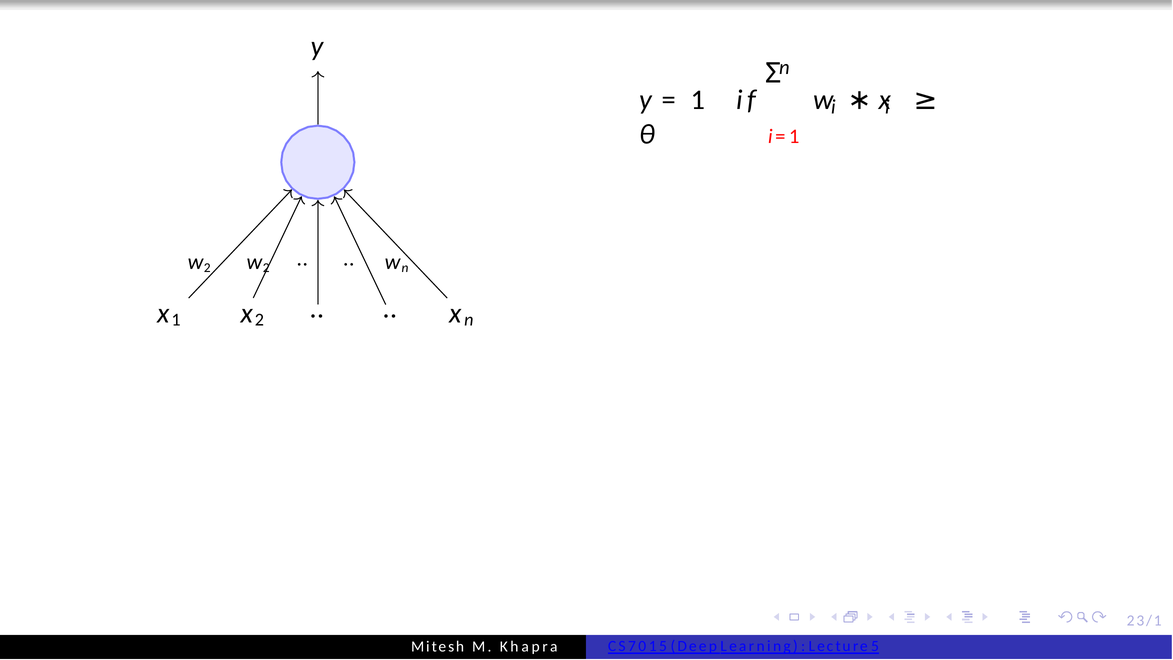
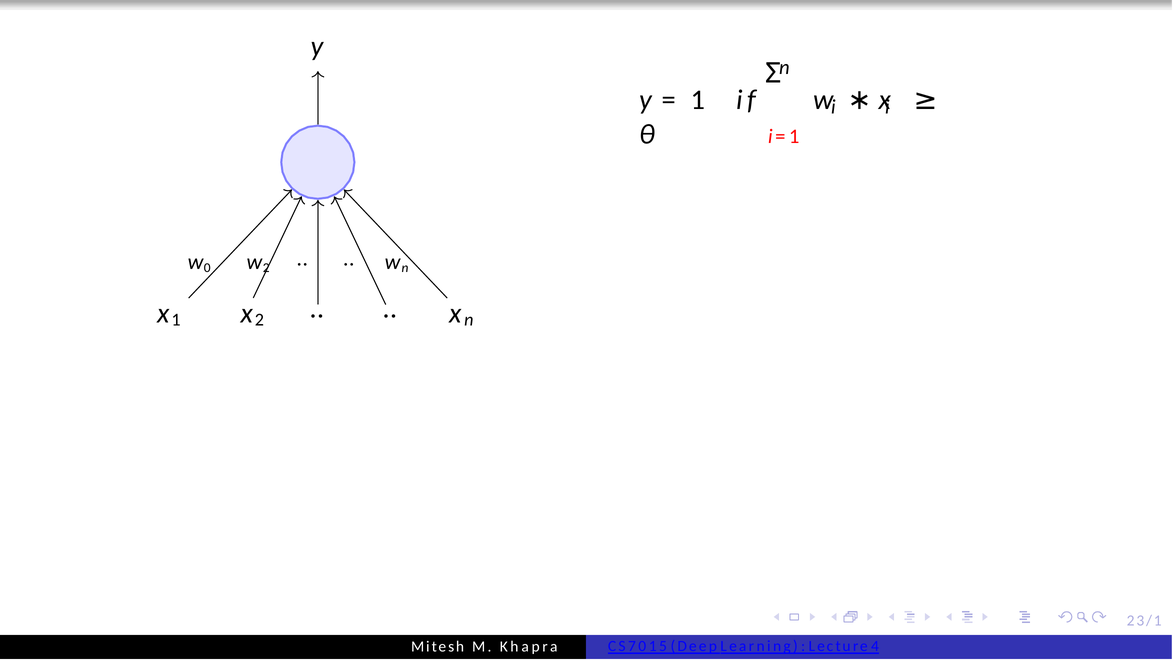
2 at (207, 268): 2 -> 0
5: 5 -> 4
